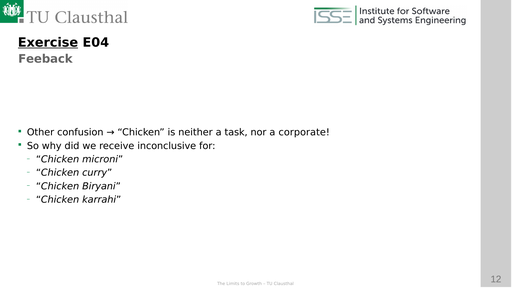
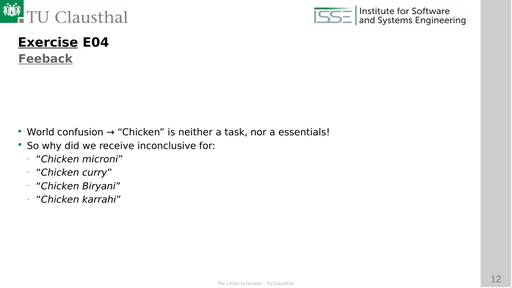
Feeback underline: none -> present
Other: Other -> World
corporate: corporate -> essentials
